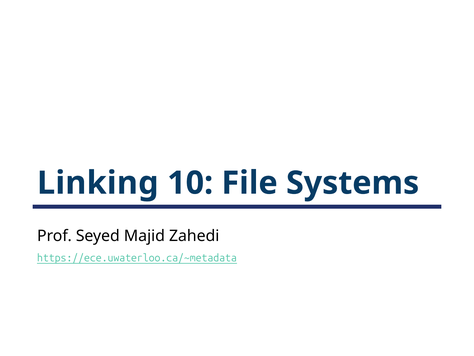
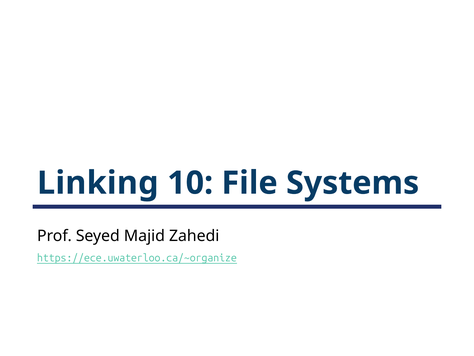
https://ece.uwaterloo.ca/~metadata: https://ece.uwaterloo.ca/~metadata -> https://ece.uwaterloo.ca/~organize
